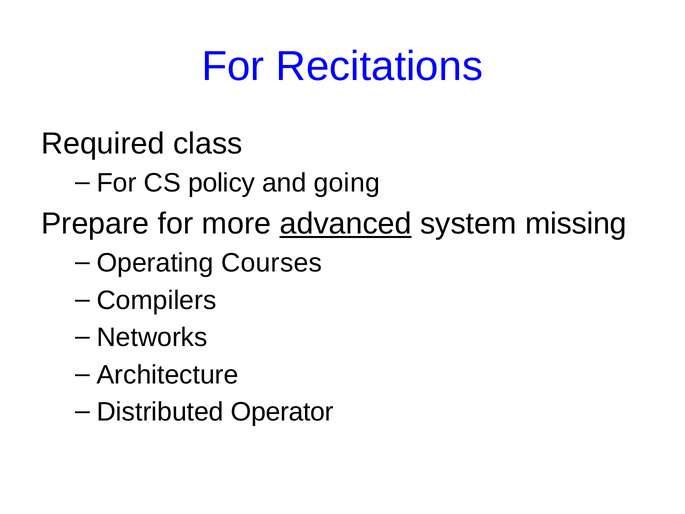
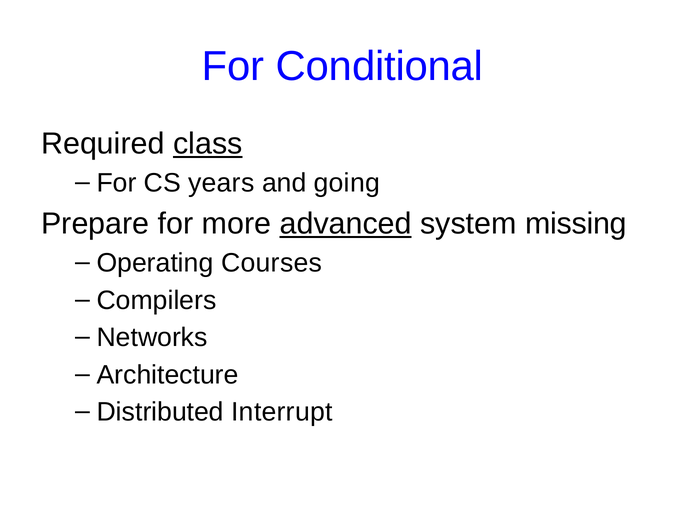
Recitations: Recitations -> Conditional
class underline: none -> present
policy: policy -> years
Operator: Operator -> Interrupt
